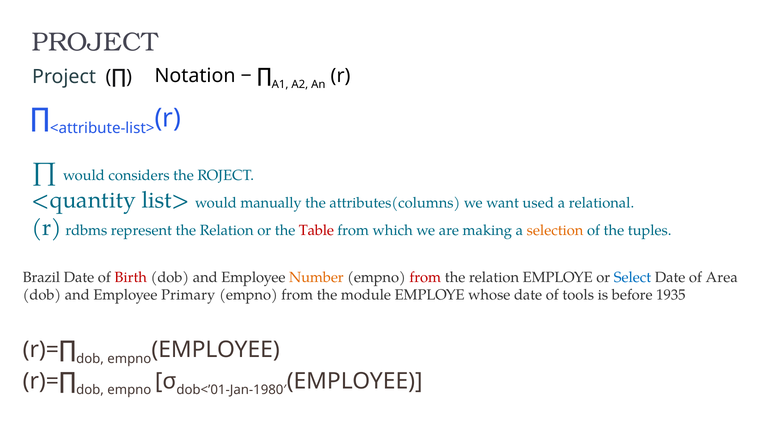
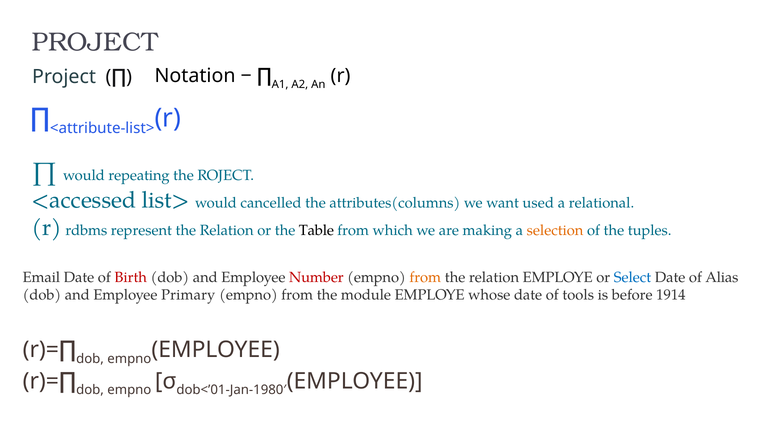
considers: considers -> repeating
<quantity: <quantity -> <accessed
manually: manually -> cancelled
Table colour: red -> black
Brazil: Brazil -> Email
Number colour: orange -> red
from at (425, 277) colour: red -> orange
Area: Area -> Alias
1935: 1935 -> 1914
